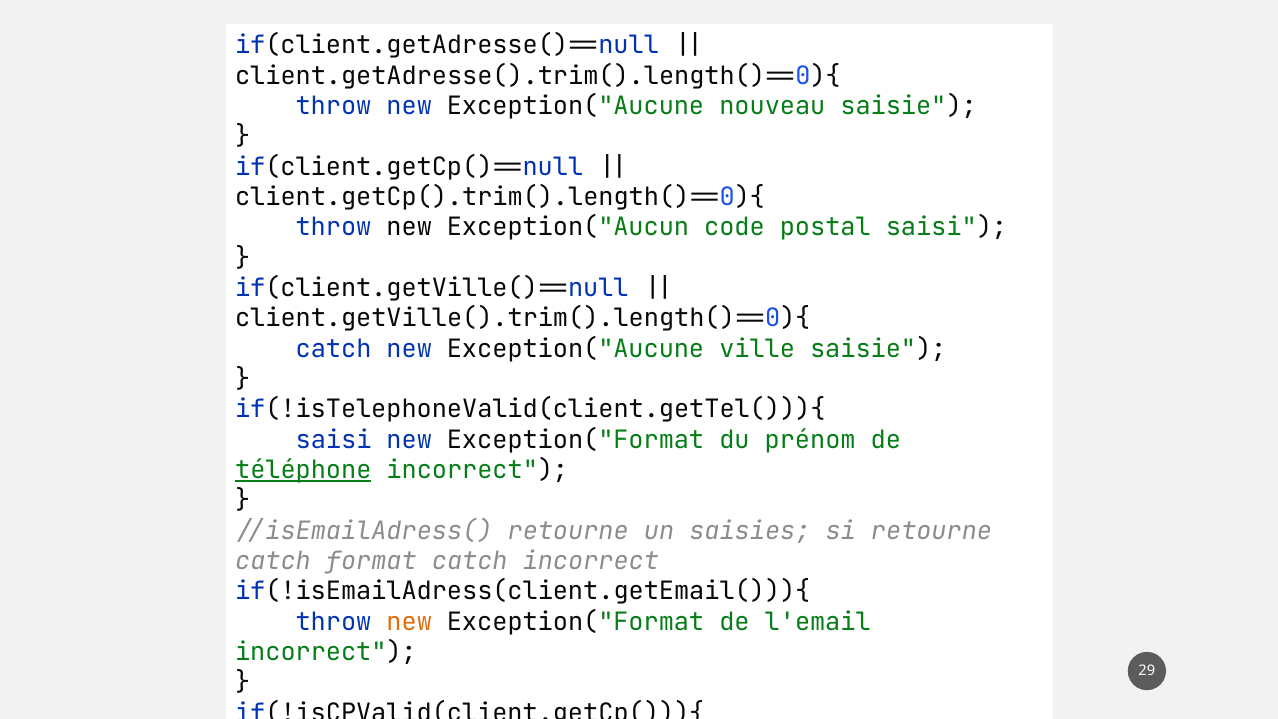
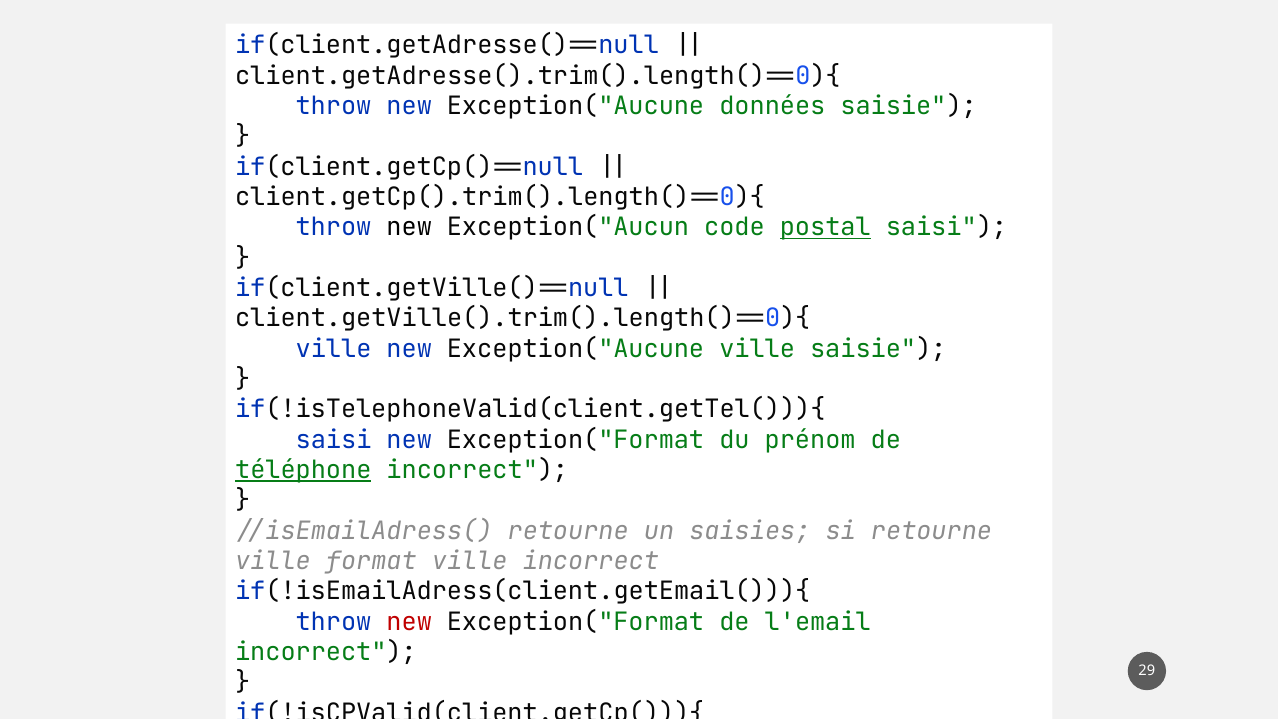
nouveau: nouveau -> données
postal at (825, 227) underline: none -> present
catch at (334, 349): catch -> ville
catch at (273, 561): catch -> ville
format catch: catch -> ville
new at (409, 622) colour: orange -> red
